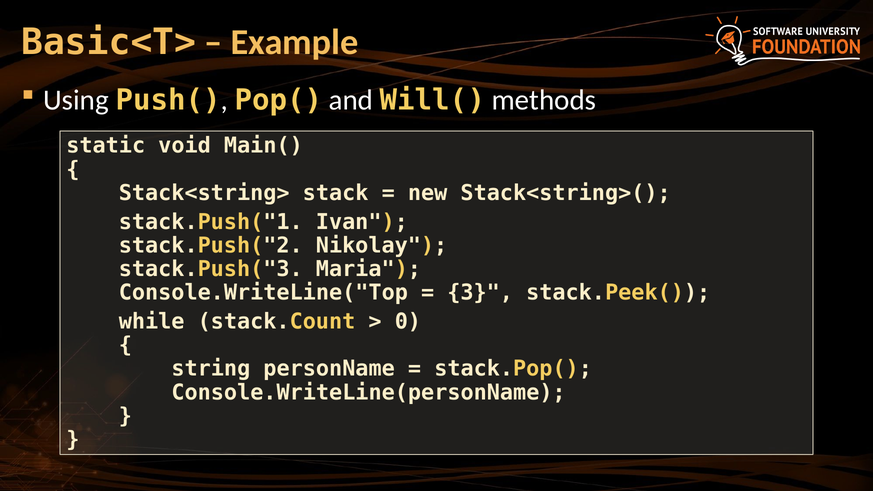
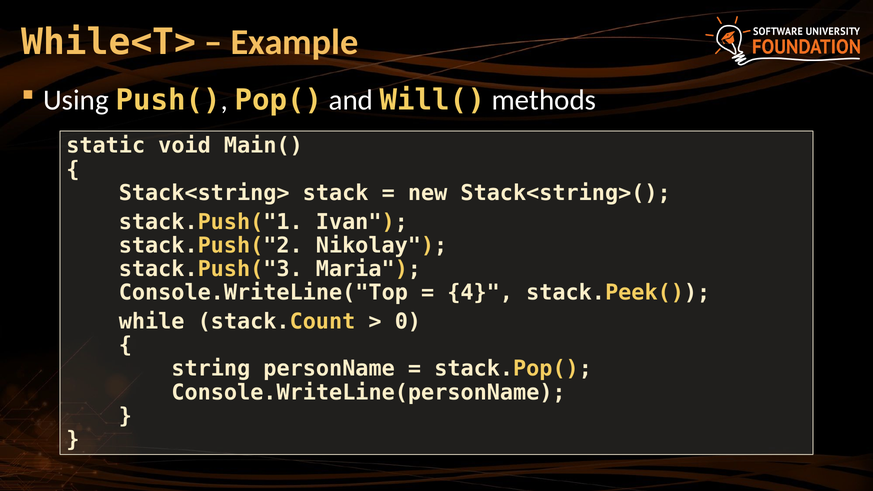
Basic<T>: Basic<T> -> While<T>
3: 3 -> 4
